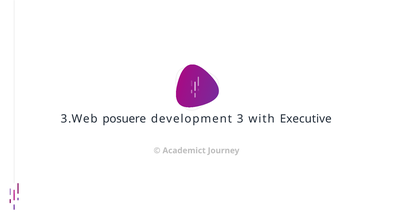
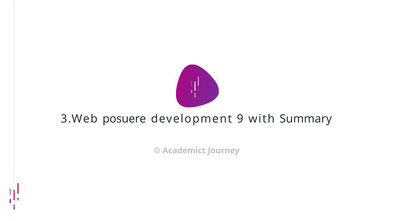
3: 3 -> 9
Executive: Executive -> Summary
